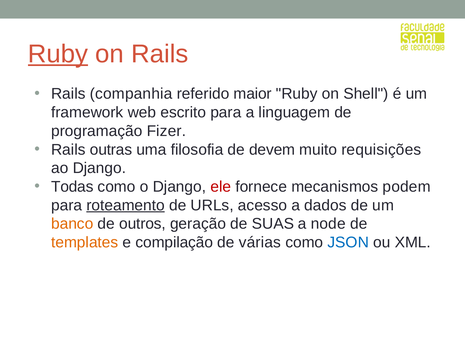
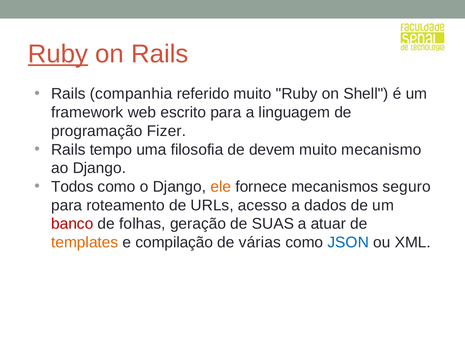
referido maior: maior -> muito
outras: outras -> tempo
requisições: requisições -> mecanismo
Todas: Todas -> Todos
ele colour: red -> orange
podem: podem -> seguro
roteamento underline: present -> none
banco colour: orange -> red
outros: outros -> folhas
node: node -> atuar
